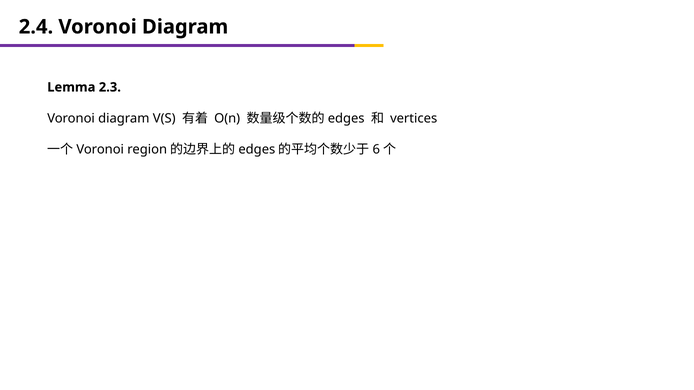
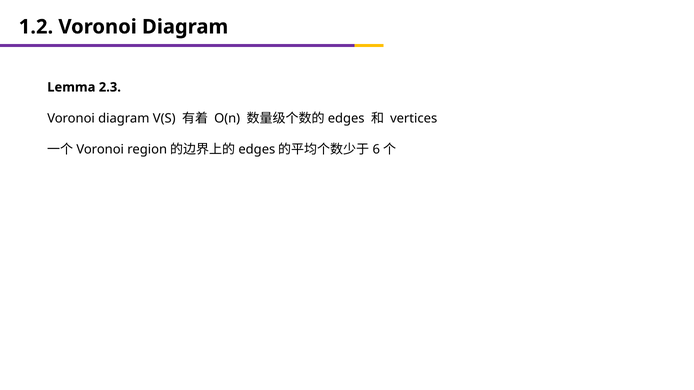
2.4: 2.4 -> 1.2
